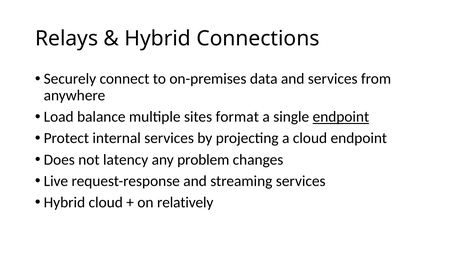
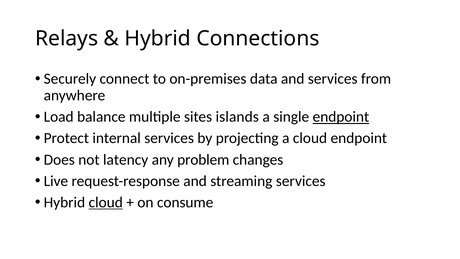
format: format -> islands
cloud at (106, 202) underline: none -> present
relatively: relatively -> consume
